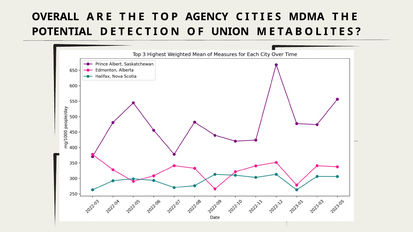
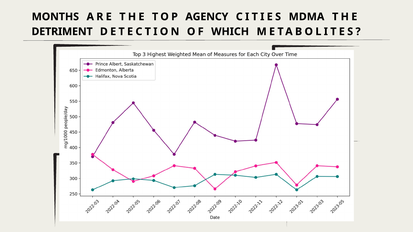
OVERALL: OVERALL -> MONTHS
POTENTIAL: POTENTIAL -> DETRIMENT
UNION: UNION -> WHICH
